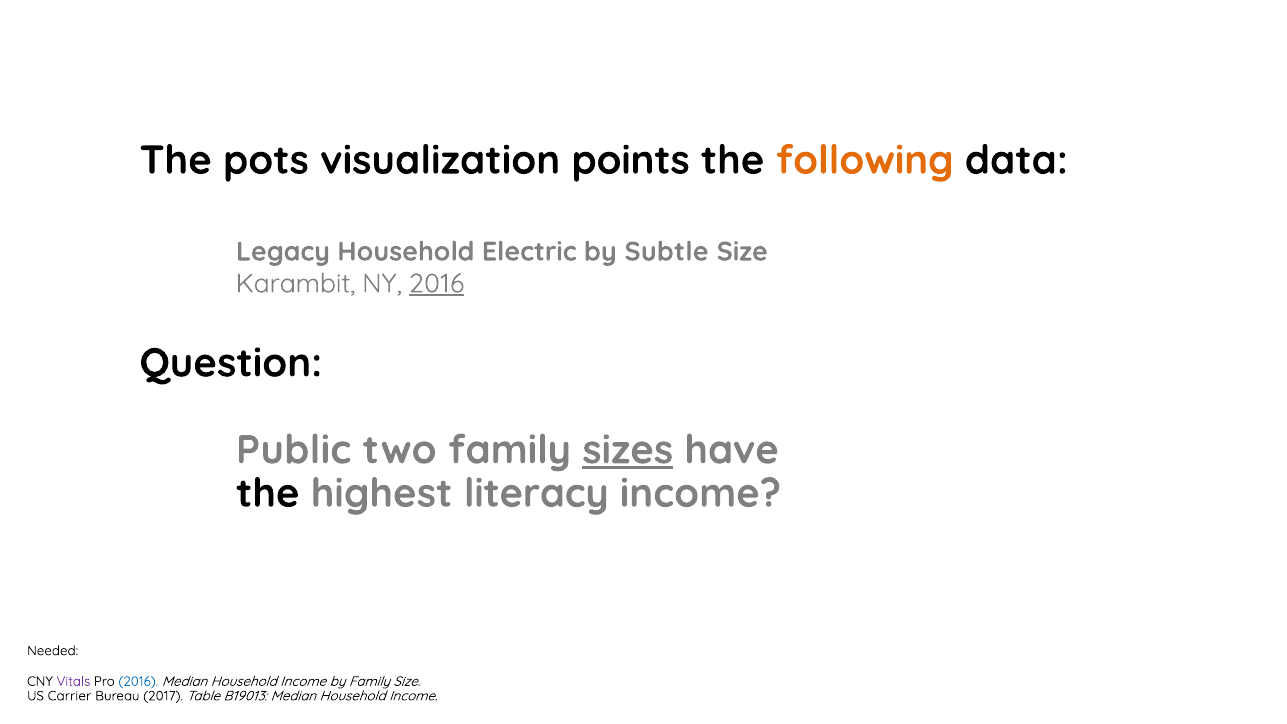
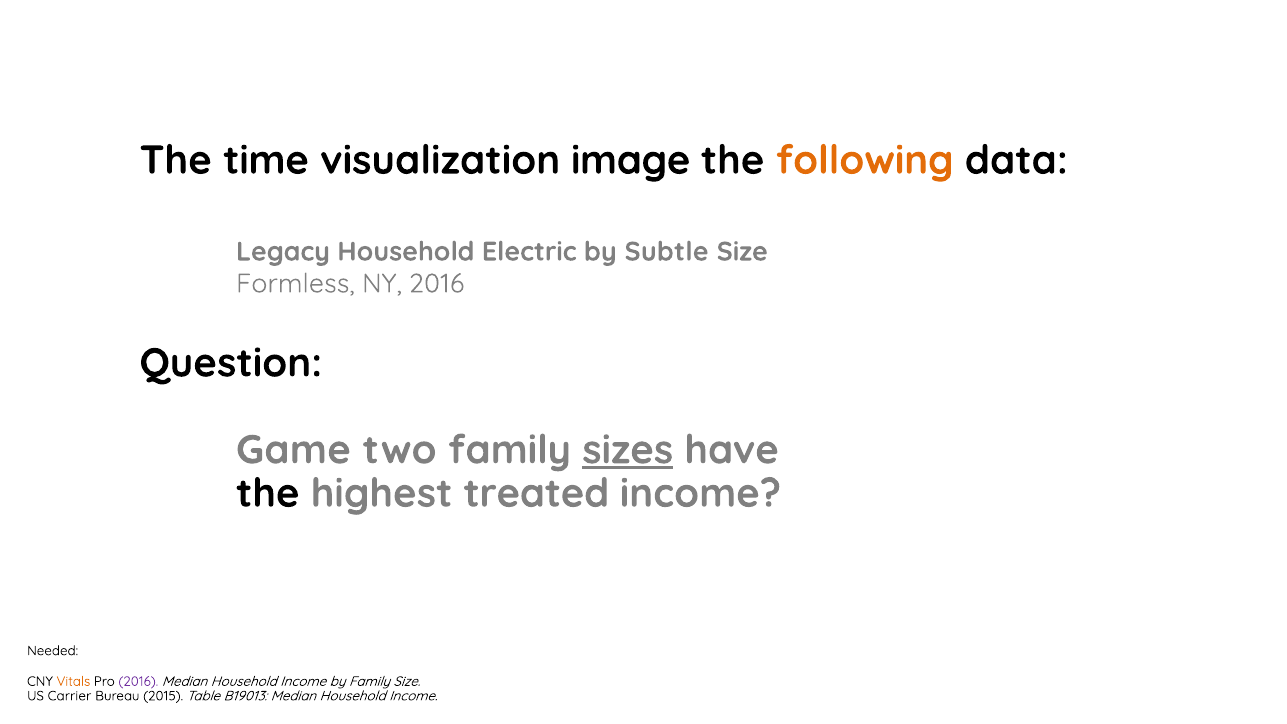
pots: pots -> time
points: points -> image
Karambit: Karambit -> Formless
2016 at (437, 284) underline: present -> none
Public: Public -> Game
literacy: literacy -> treated
Vitals colour: purple -> orange
2016 at (138, 681) colour: blue -> purple
2017: 2017 -> 2015
